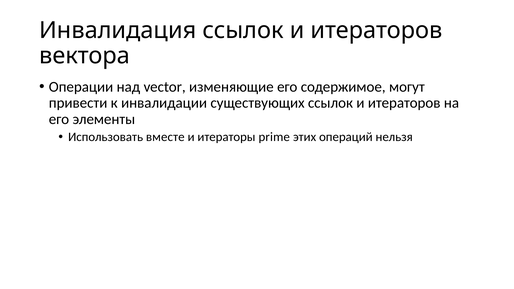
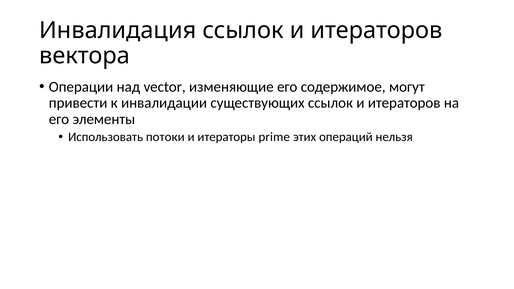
вместе: вместе -> потоки
